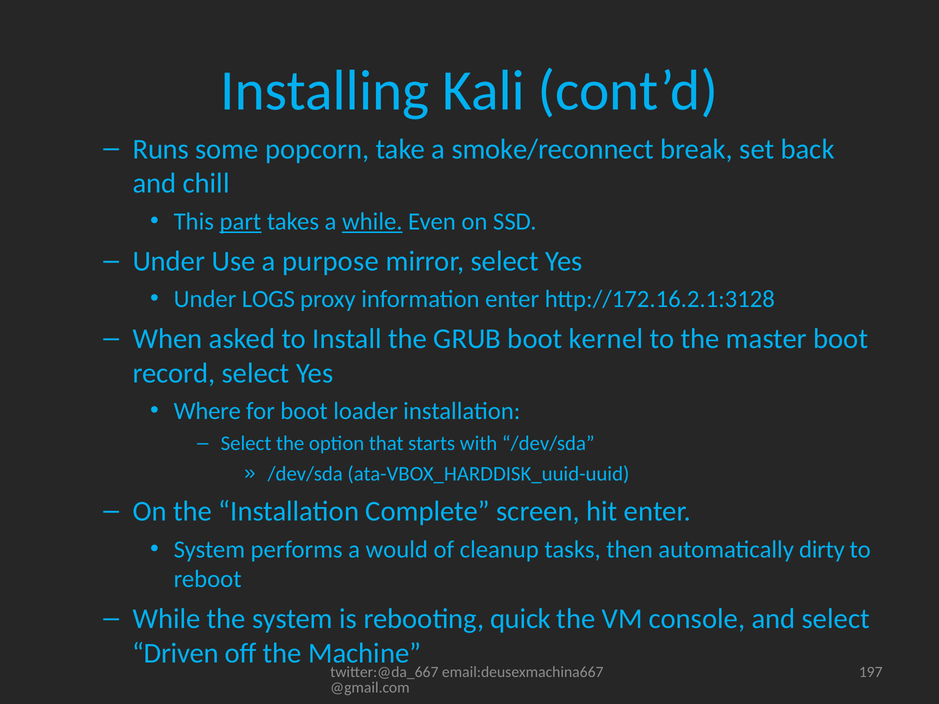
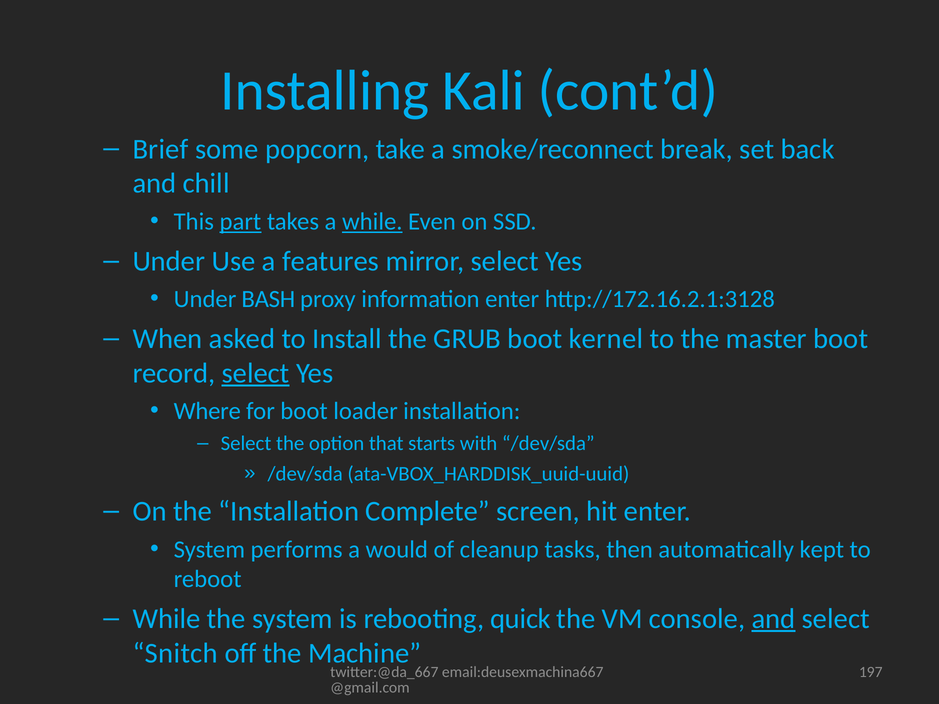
Runs: Runs -> Brief
purpose: purpose -> features
LOGS: LOGS -> BASH
select at (256, 373) underline: none -> present
dirty: dirty -> kept
and at (774, 619) underline: none -> present
Driven: Driven -> Snitch
